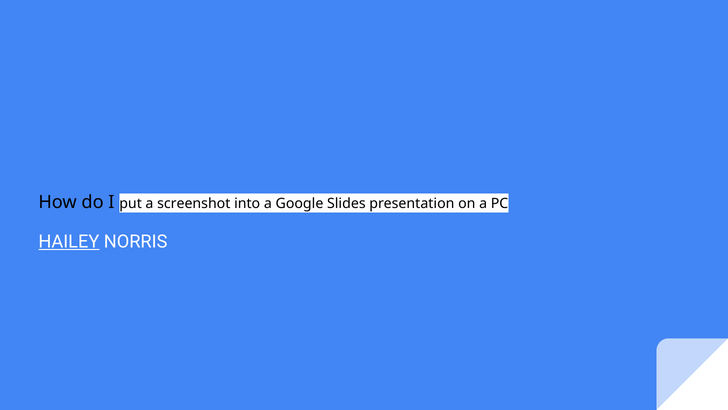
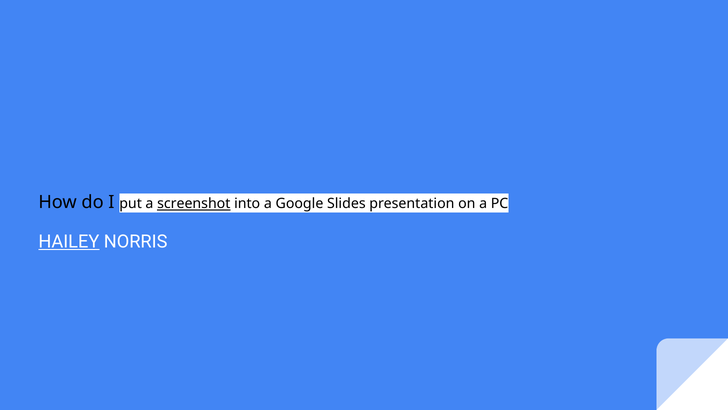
screenshot underline: none -> present
